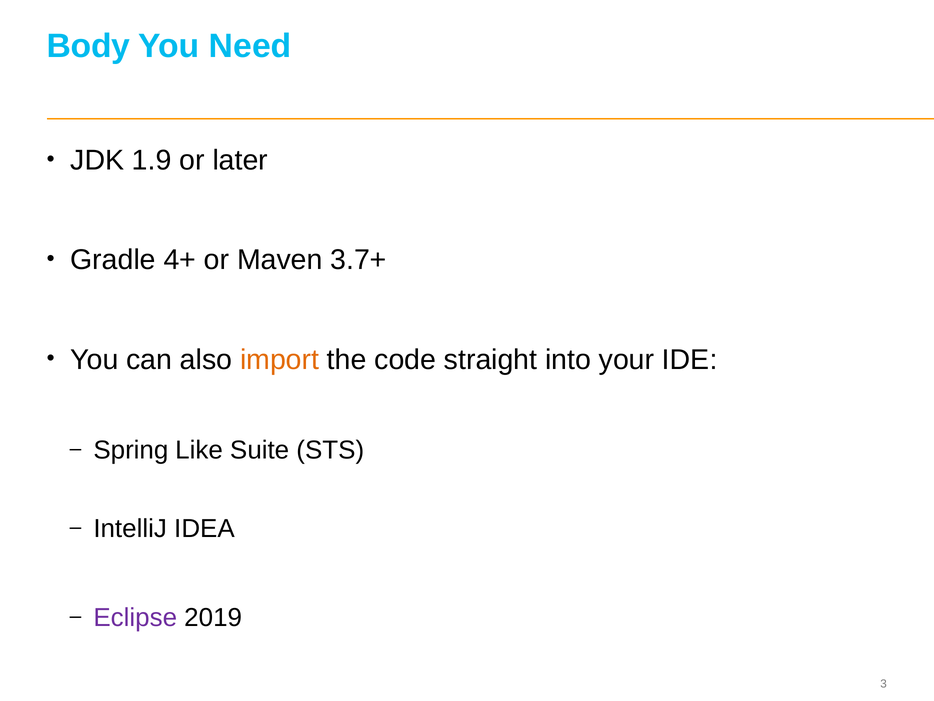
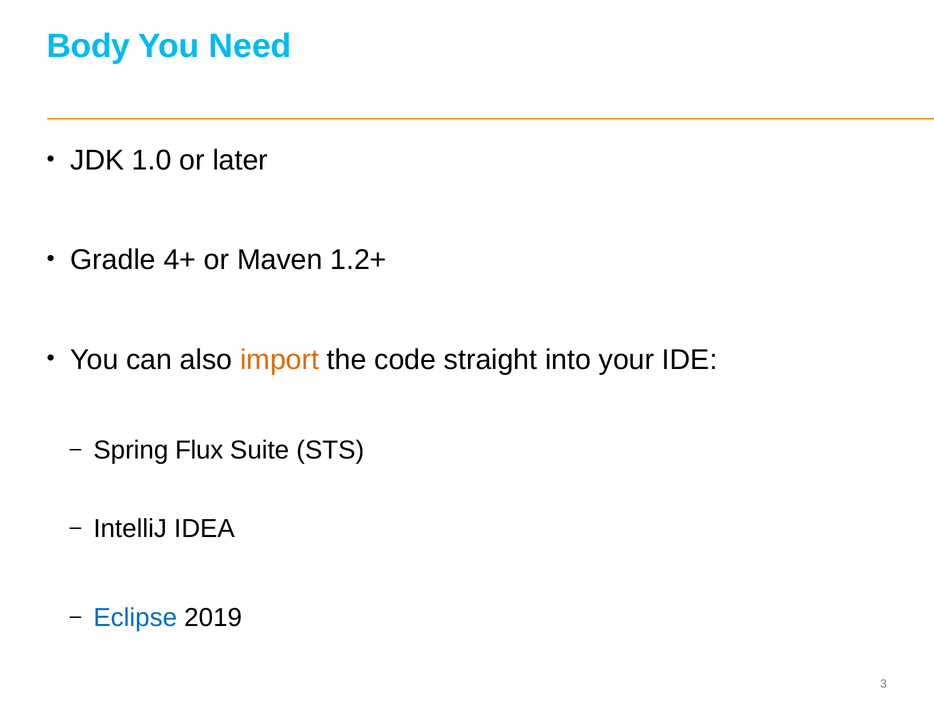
1.9: 1.9 -> 1.0
3.7+: 3.7+ -> 1.2+
Like: Like -> Flux
Eclipse colour: purple -> blue
